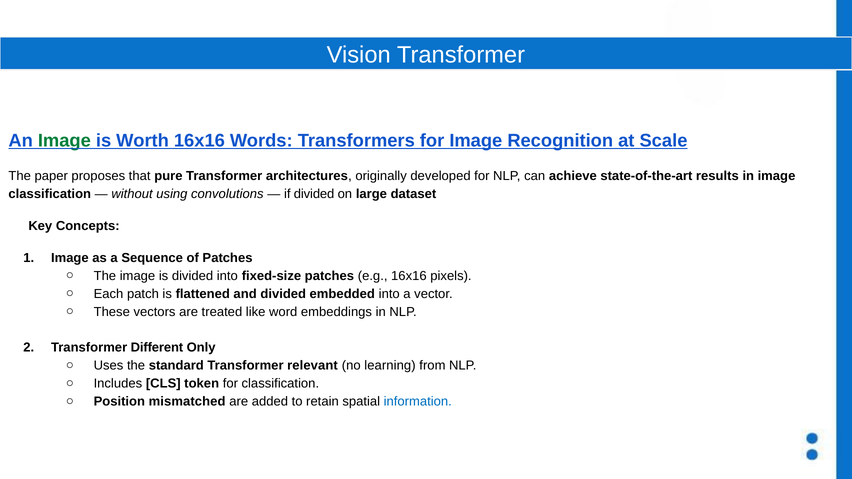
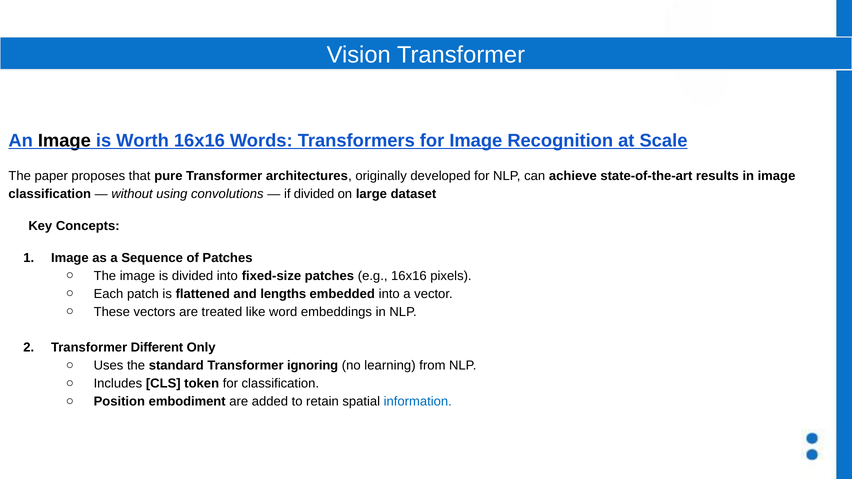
Image at (64, 141) colour: green -> black
and divided: divided -> lengths
relevant: relevant -> ignoring
mismatched: mismatched -> embodiment
